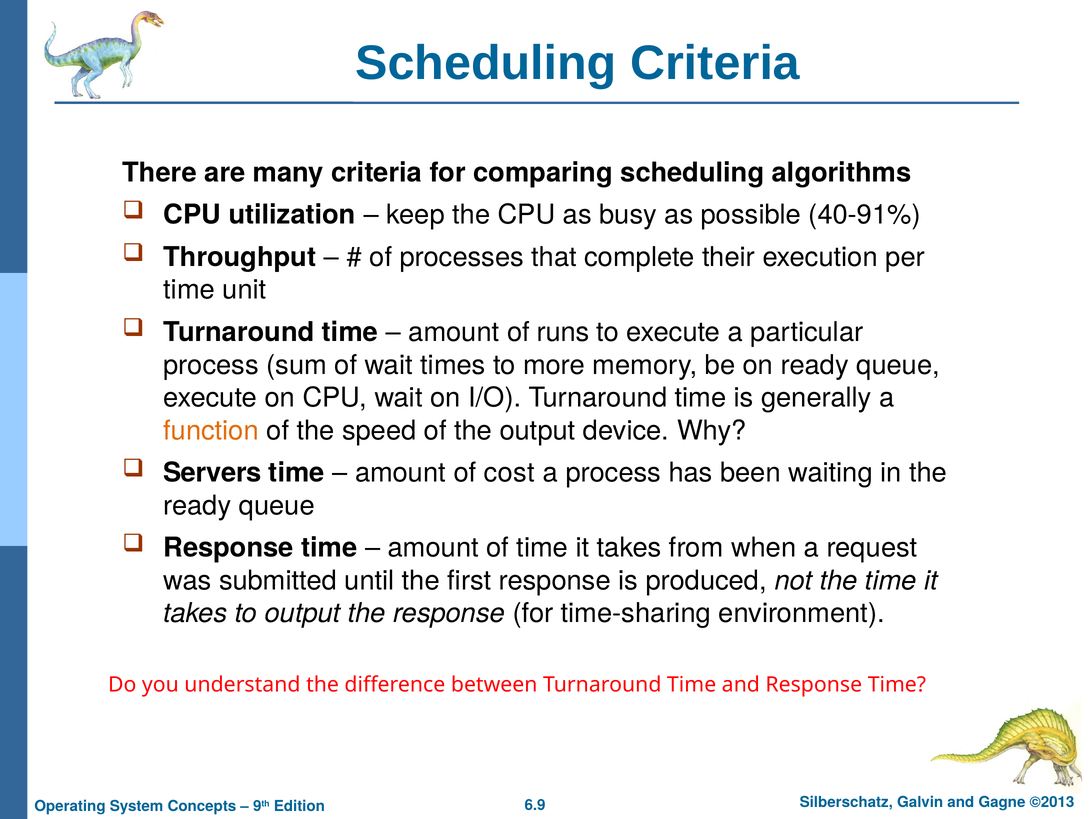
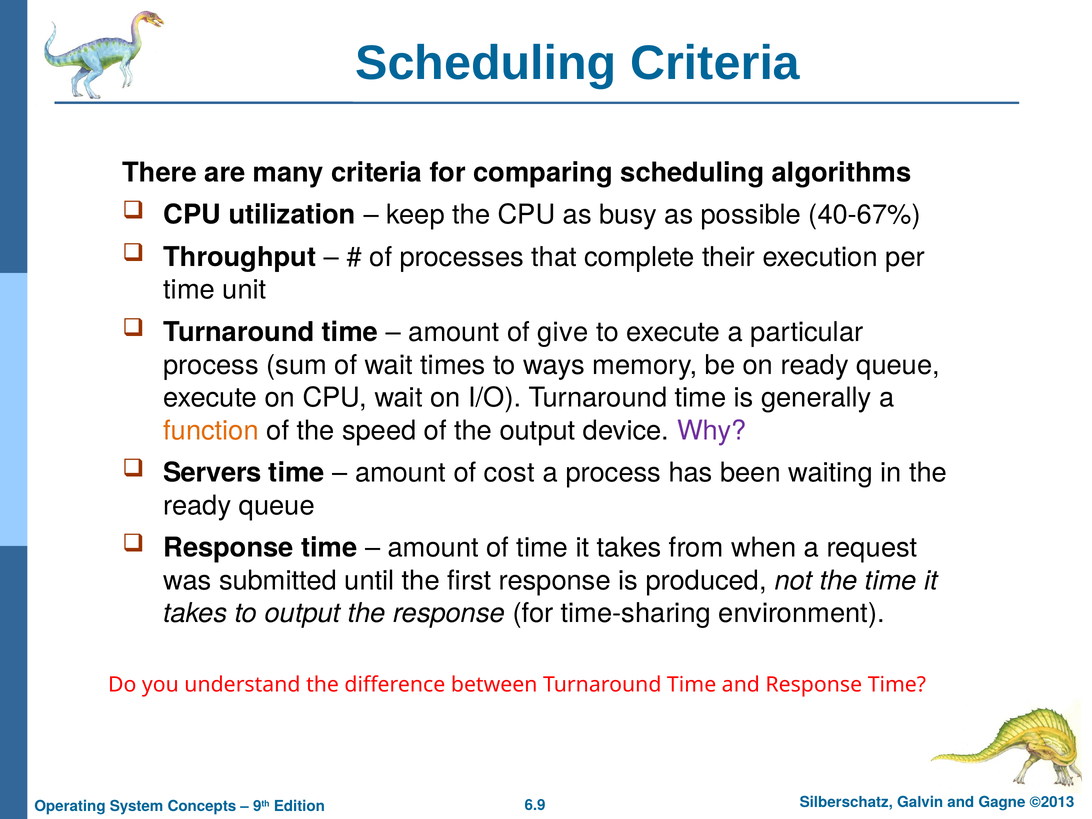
40-91%: 40-91% -> 40-67%
runs: runs -> give
more: more -> ways
Why colour: black -> purple
